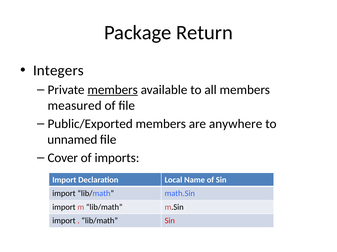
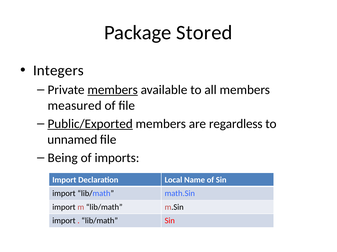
Return: Return -> Stored
Public/Exported underline: none -> present
anywhere: anywhere -> regardless
Cover: Cover -> Being
